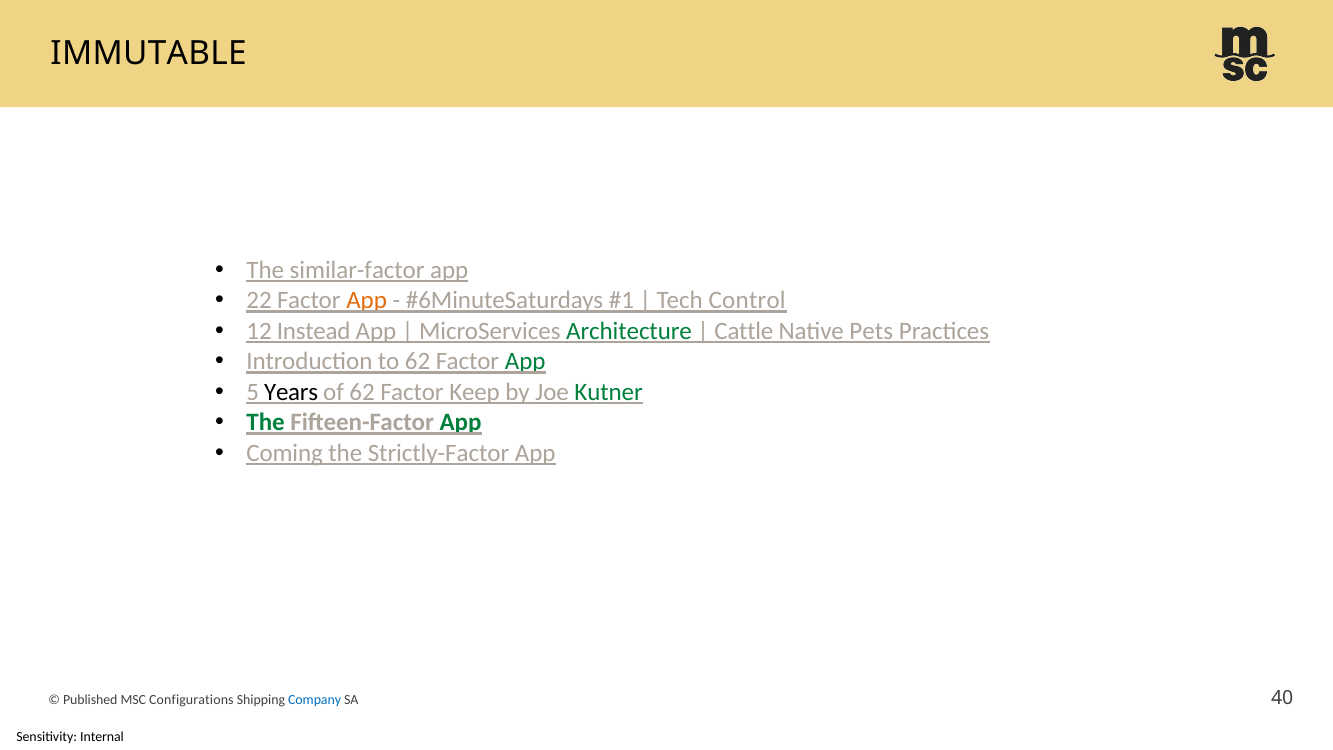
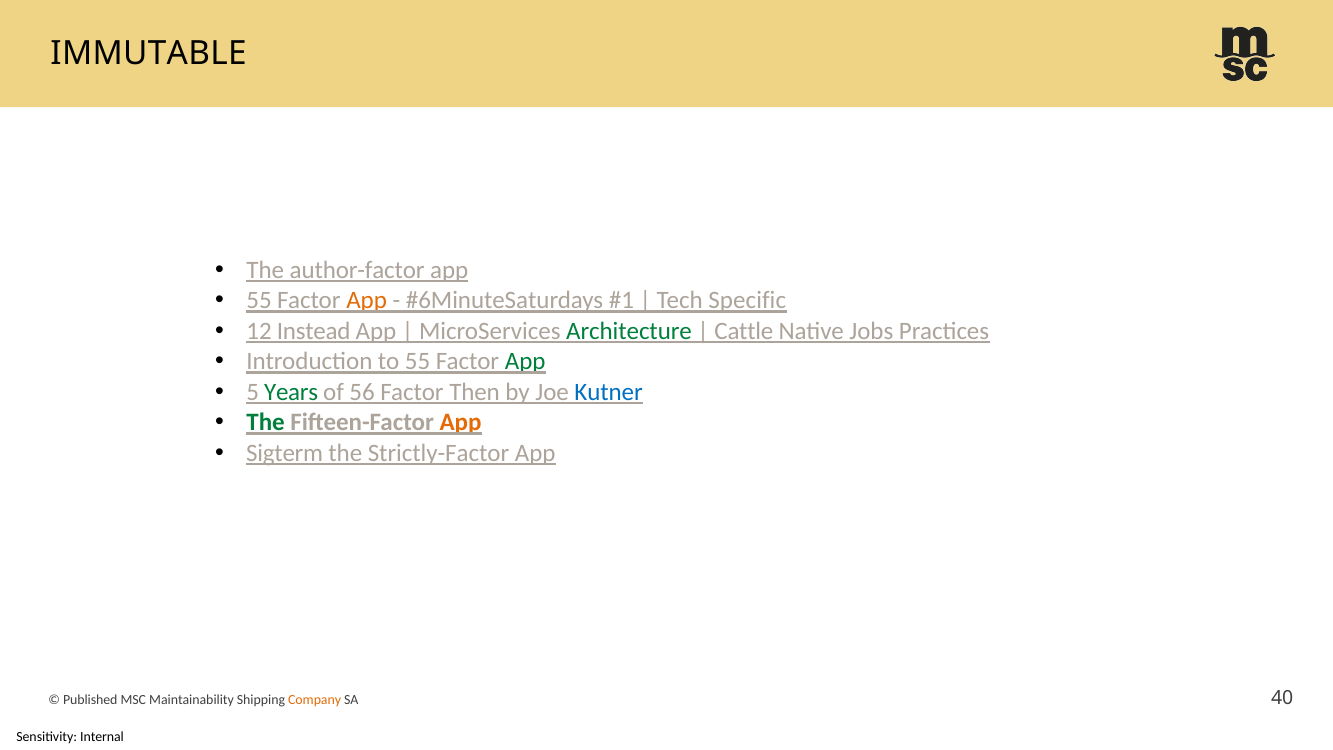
similar-factor: similar-factor -> author-factor
22 at (259, 300): 22 -> 55
Control: Control -> Specific
Pets: Pets -> Jobs
to 62: 62 -> 55
Years colour: black -> green
of 62: 62 -> 56
Keep: Keep -> Then
Kutner colour: green -> blue
App at (461, 422) colour: green -> orange
Coming: Coming -> Sigterm
Configurations: Configurations -> Maintainability
Company colour: blue -> orange
